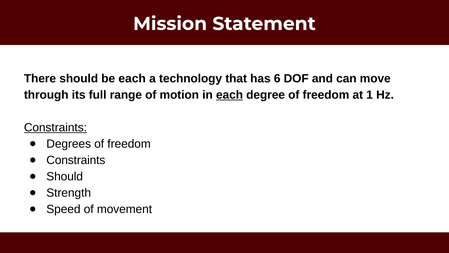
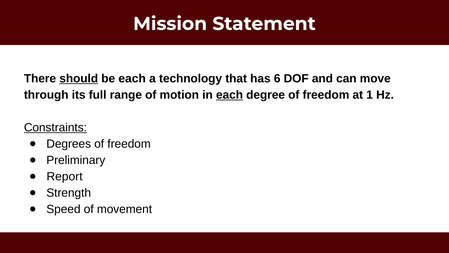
should at (79, 78) underline: none -> present
Constraints at (76, 160): Constraints -> Preliminary
Should at (65, 176): Should -> Report
